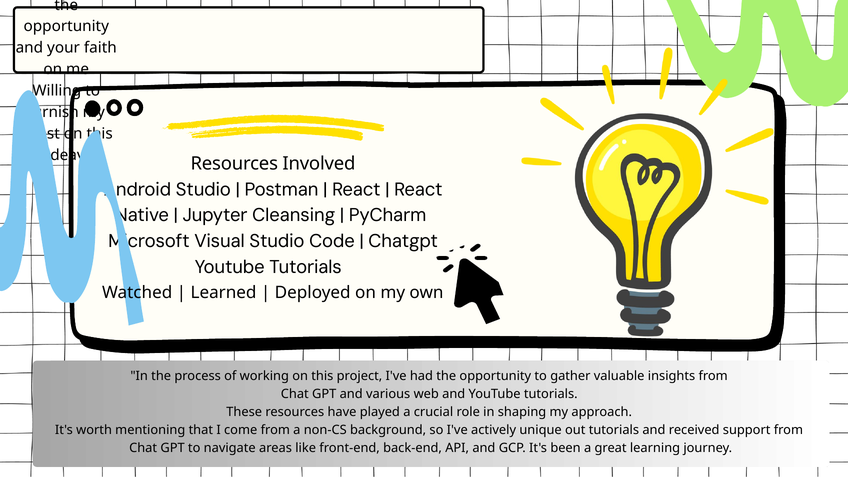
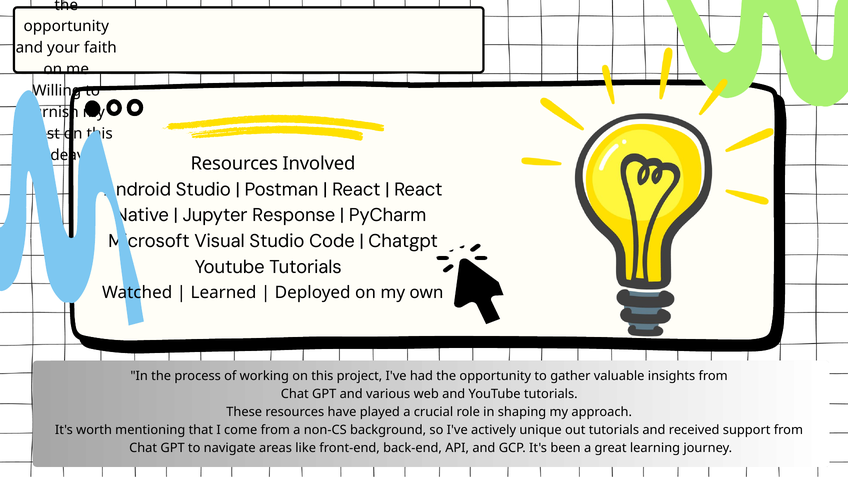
Cleansing: Cleansing -> Response
